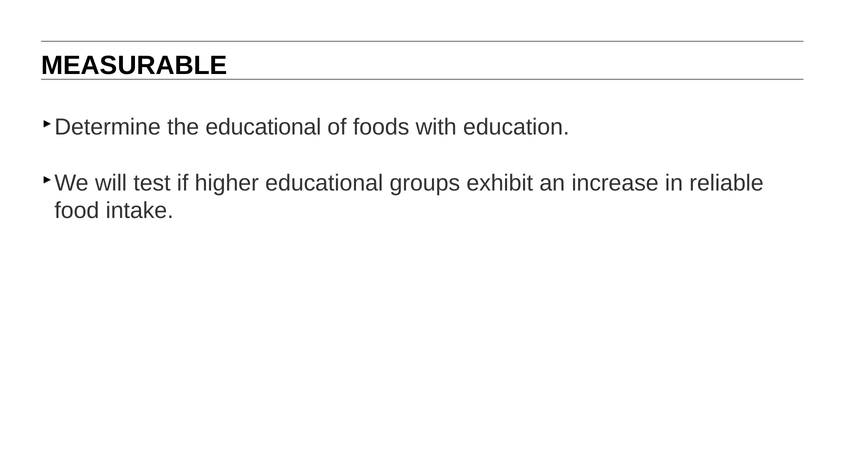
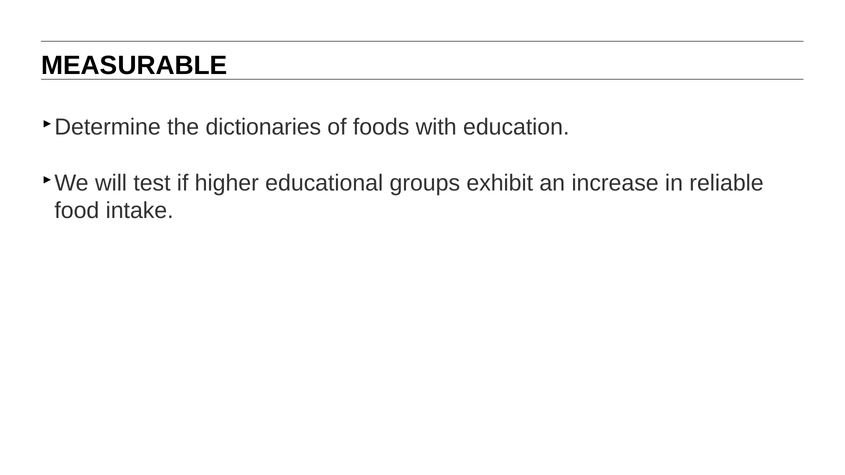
the educational: educational -> dictionaries
